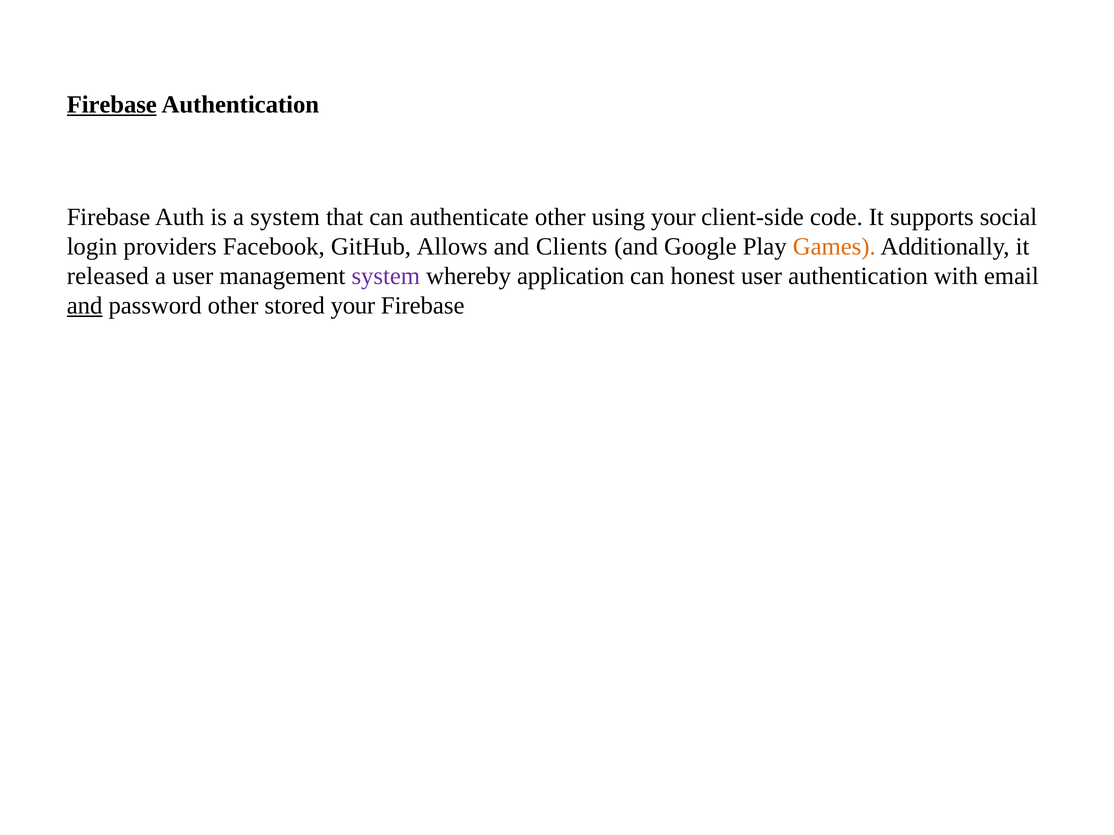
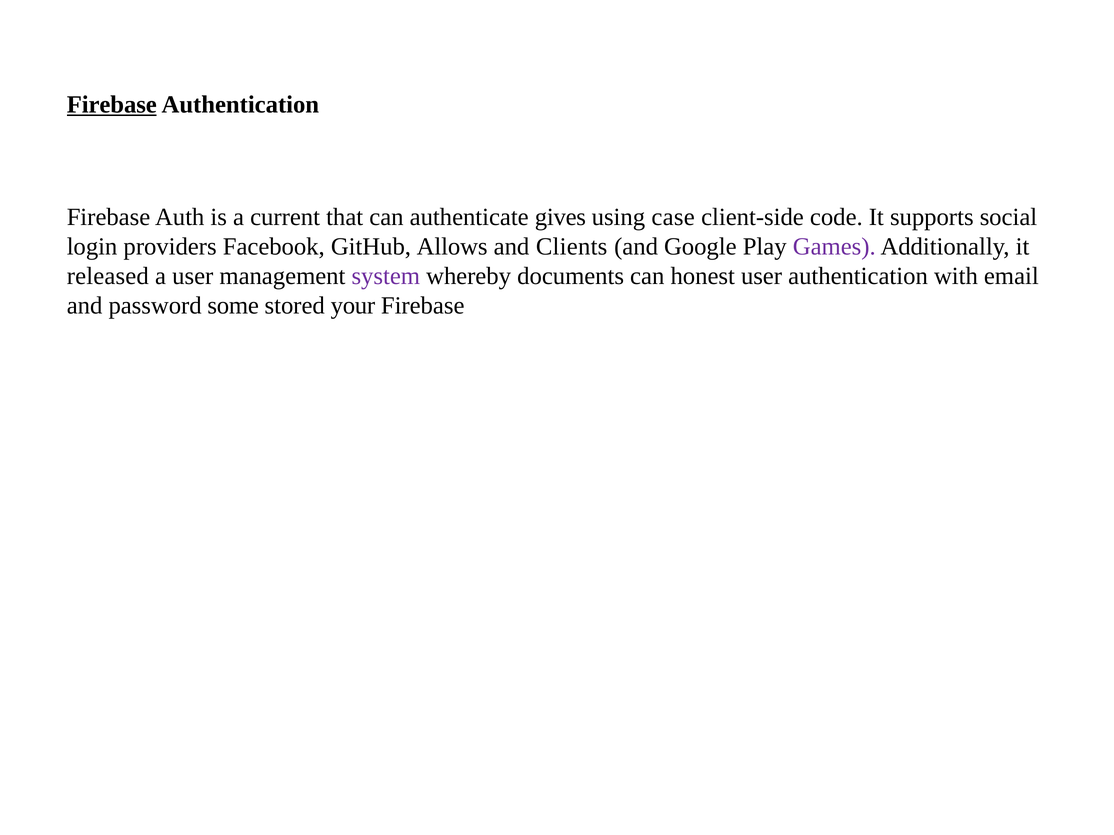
a system: system -> current
authenticate other: other -> gives
using your: your -> case
Games colour: orange -> purple
application: application -> documents
and at (85, 306) underline: present -> none
password other: other -> some
